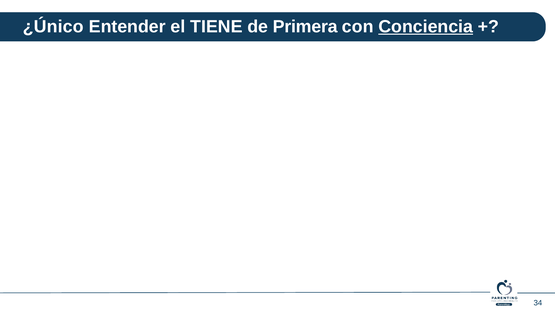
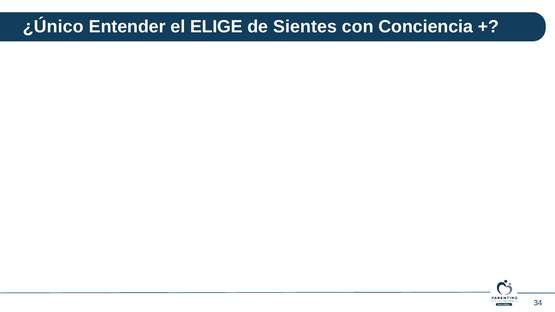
TIENE: TIENE -> ELIGE
Primera: Primera -> Sientes
Conciencia underline: present -> none
